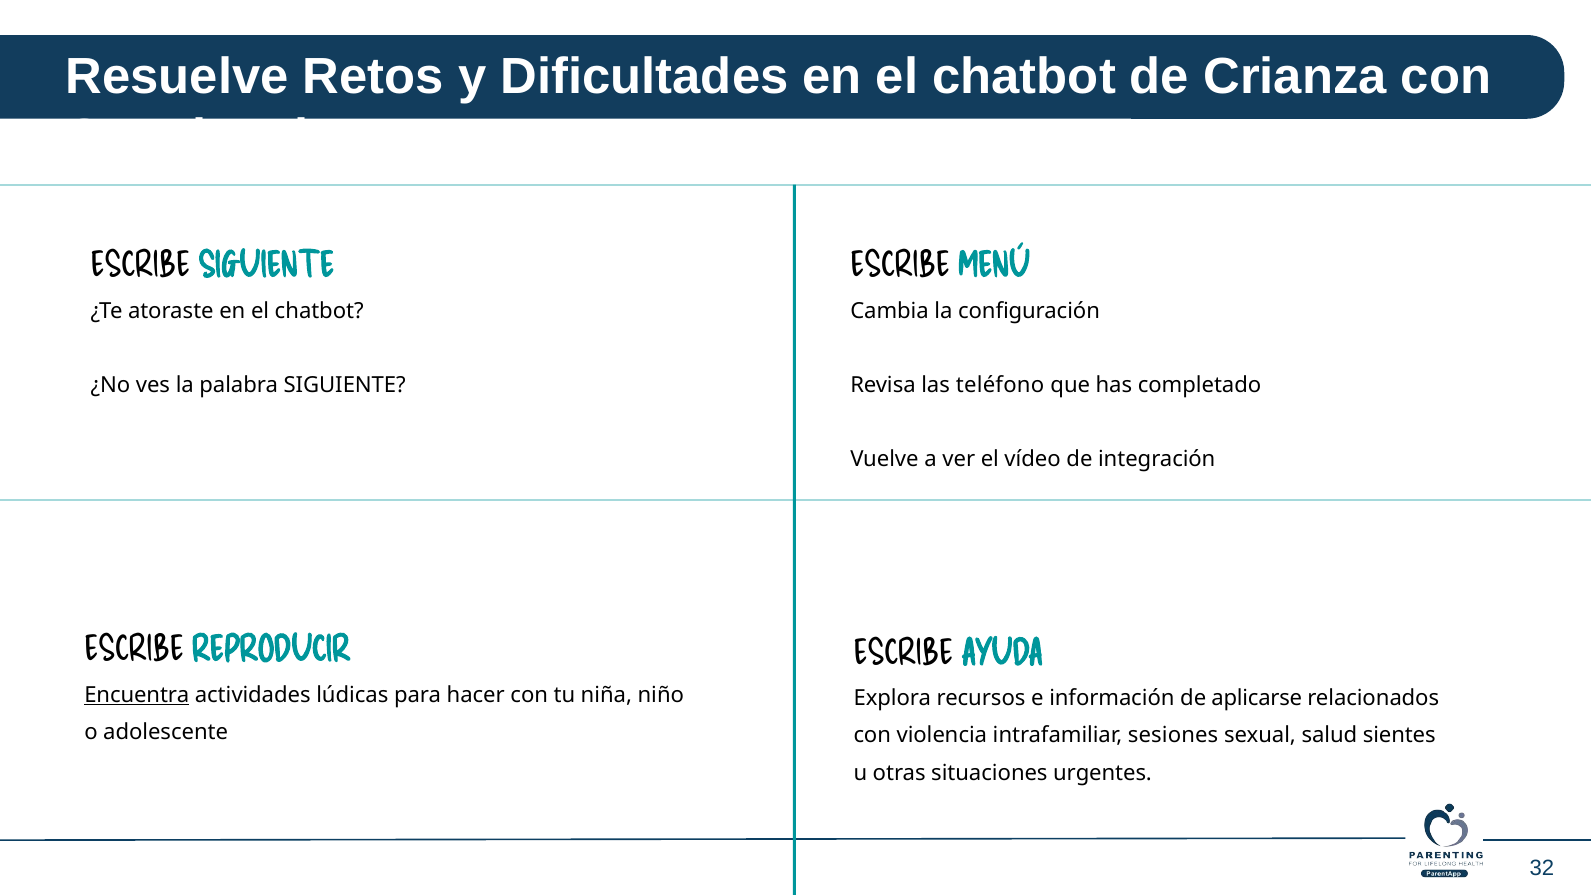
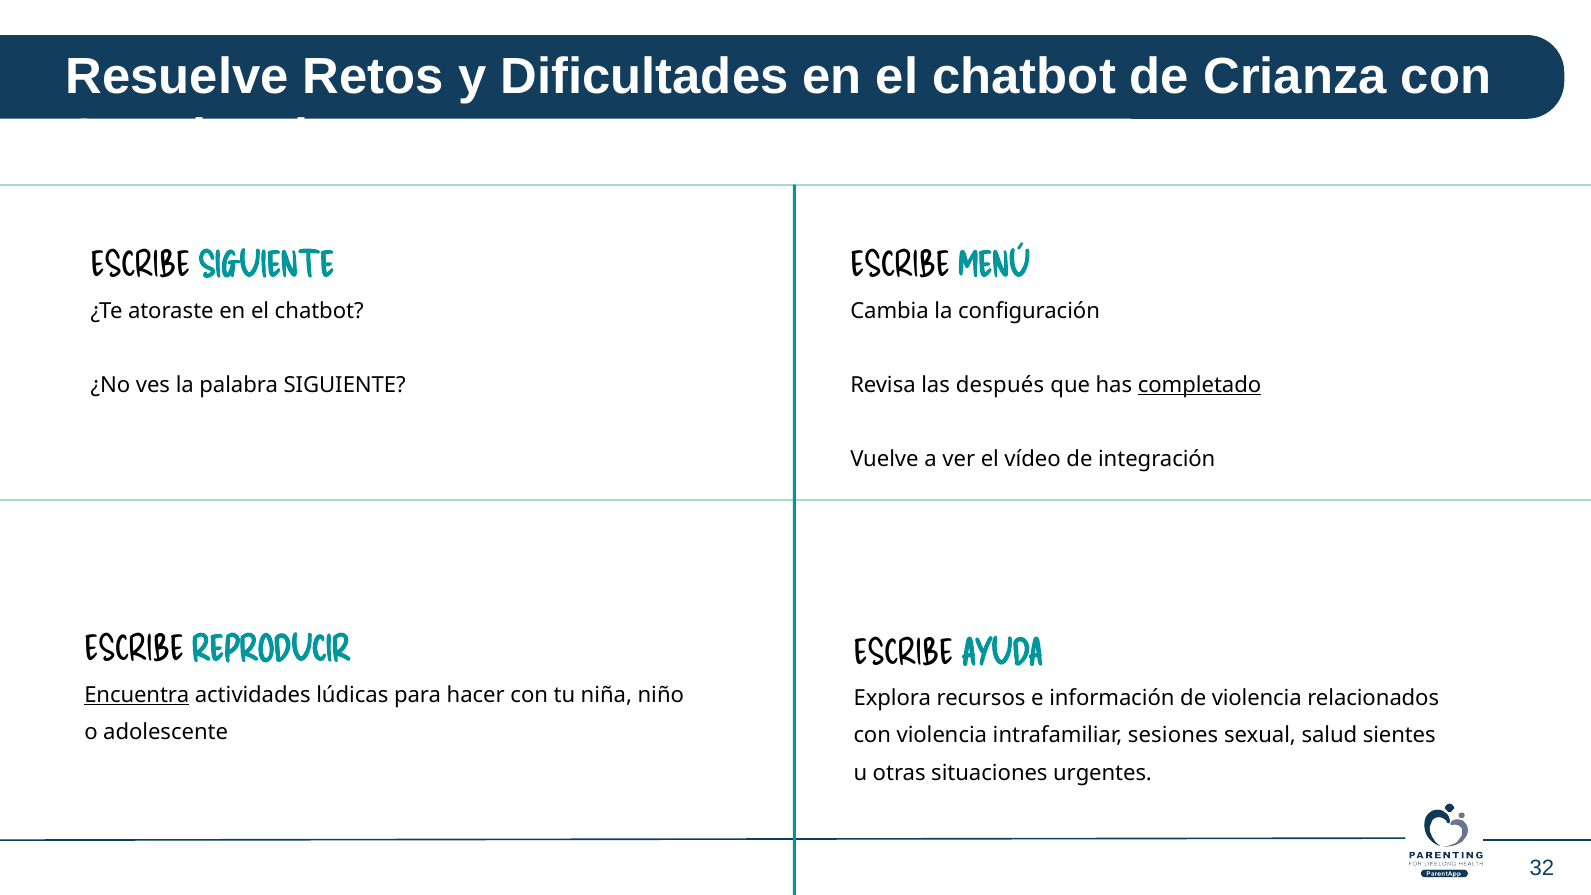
teléfono: teléfono -> después
completado underline: none -> present
de aplicarse: aplicarse -> violencia
